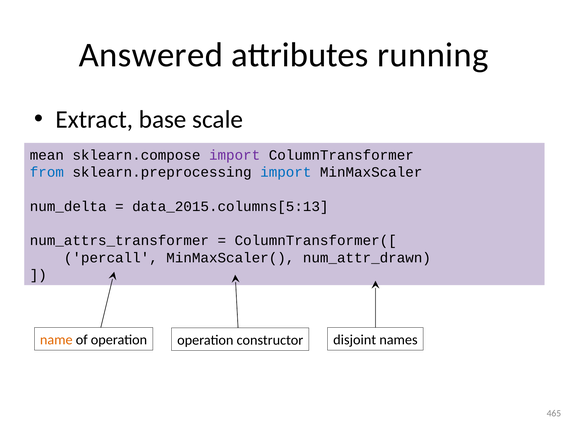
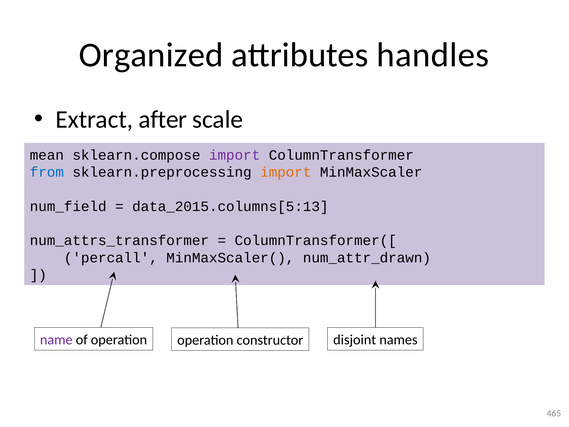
Answered: Answered -> Organized
running: running -> handles
base: base -> after
import at (286, 172) colour: blue -> orange
num_delta: num_delta -> num_field
name colour: orange -> purple
